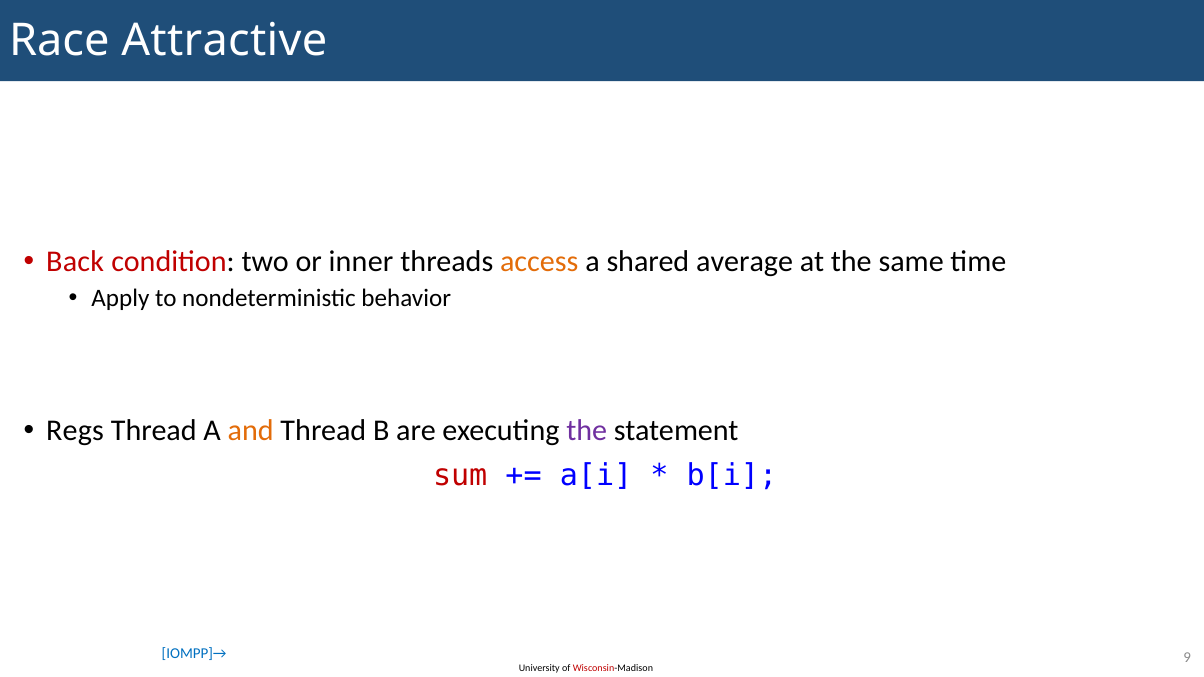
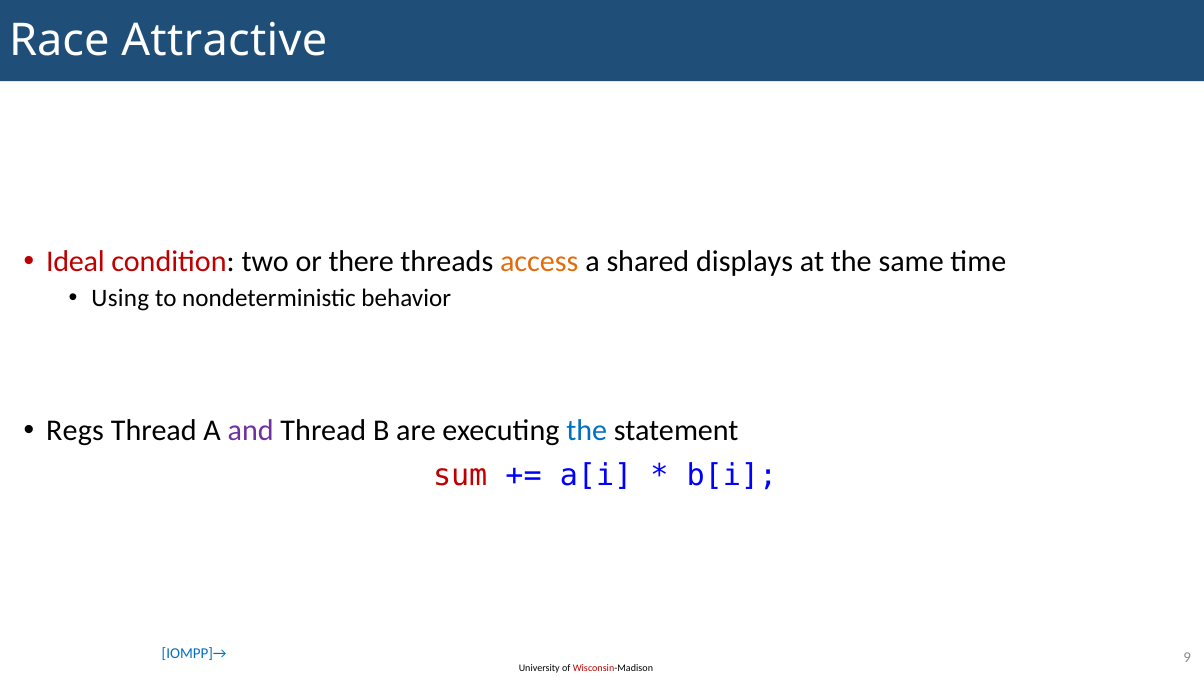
Back: Back -> Ideal
inner: inner -> there
average: average -> displays
Apply: Apply -> Using
and colour: orange -> purple
the at (587, 430) colour: purple -> blue
